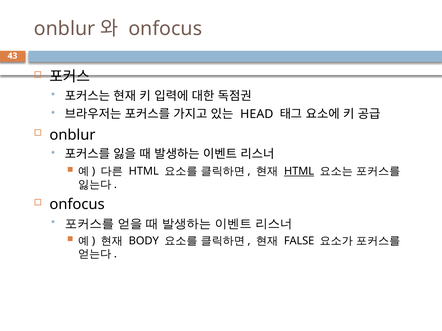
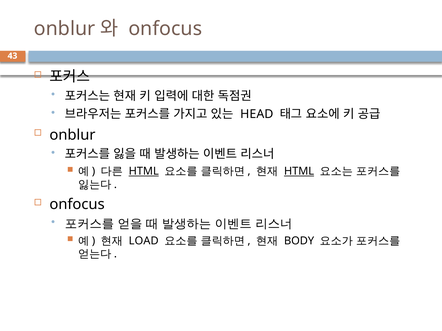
HTML at (144, 171) underline: none -> present
BODY: BODY -> LOAD
FALSE: FALSE -> BODY
